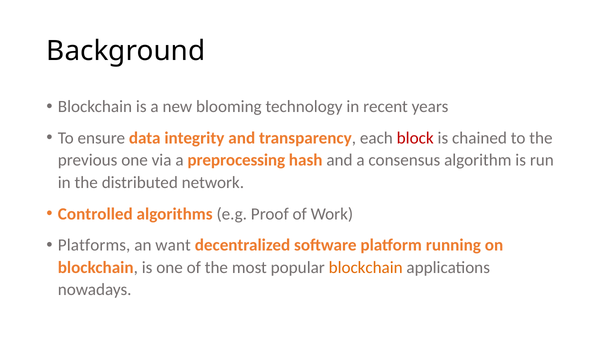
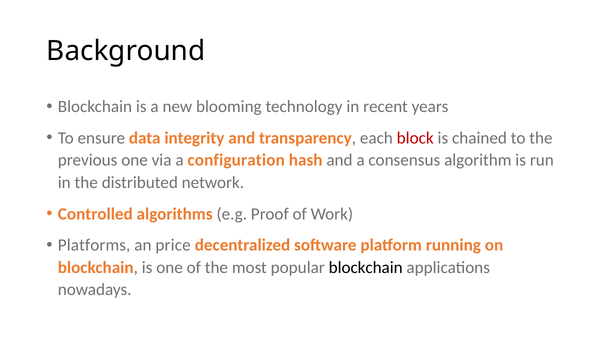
preprocessing: preprocessing -> configuration
want: want -> price
blockchain at (366, 267) colour: orange -> black
